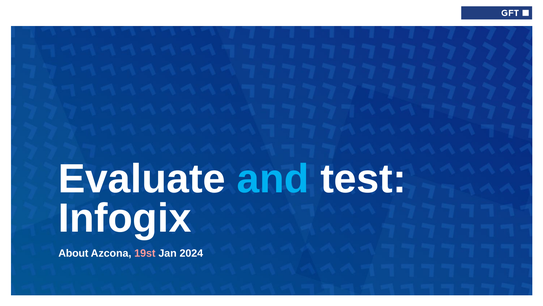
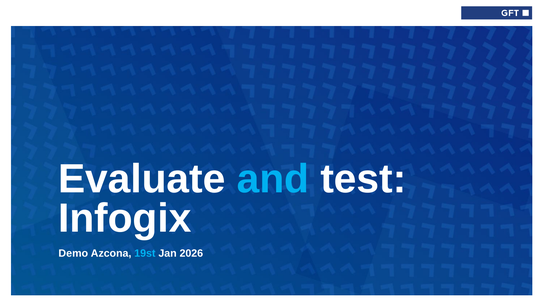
About: About -> Demo
19st colour: pink -> light blue
2024: 2024 -> 2026
